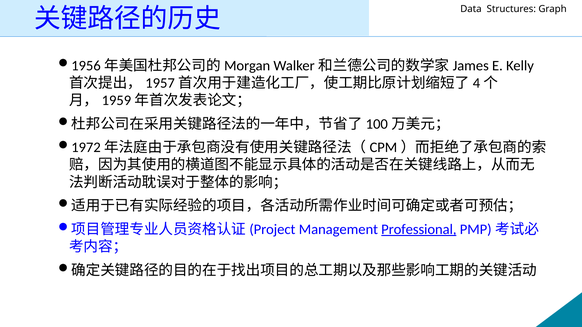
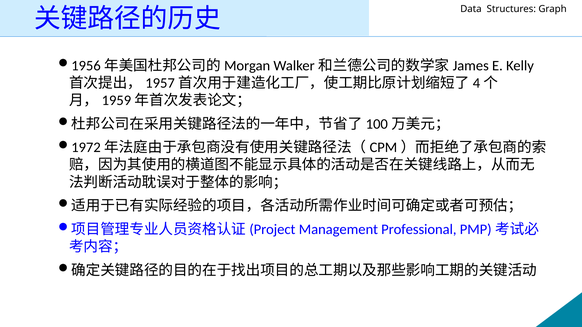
Professional underline: present -> none
